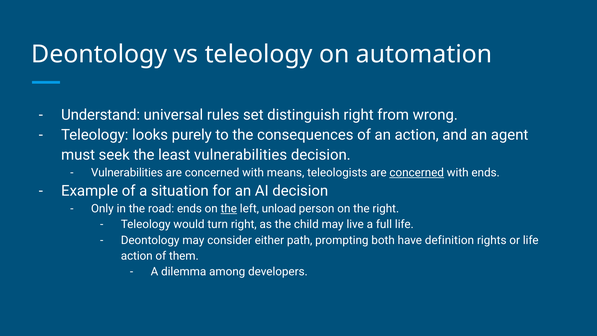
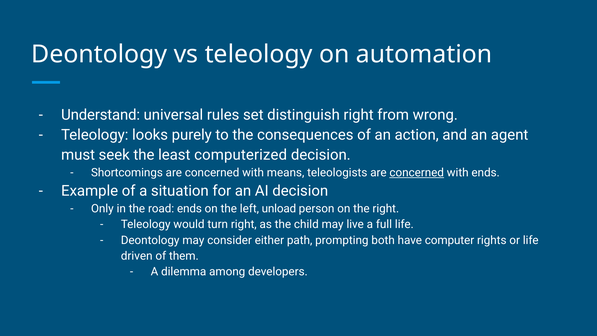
least vulnerabilities: vulnerabilities -> computerized
Vulnerabilities at (127, 173): Vulnerabilities -> Shortcomings
the at (229, 209) underline: present -> none
definition: definition -> computer
action at (137, 256): action -> driven
